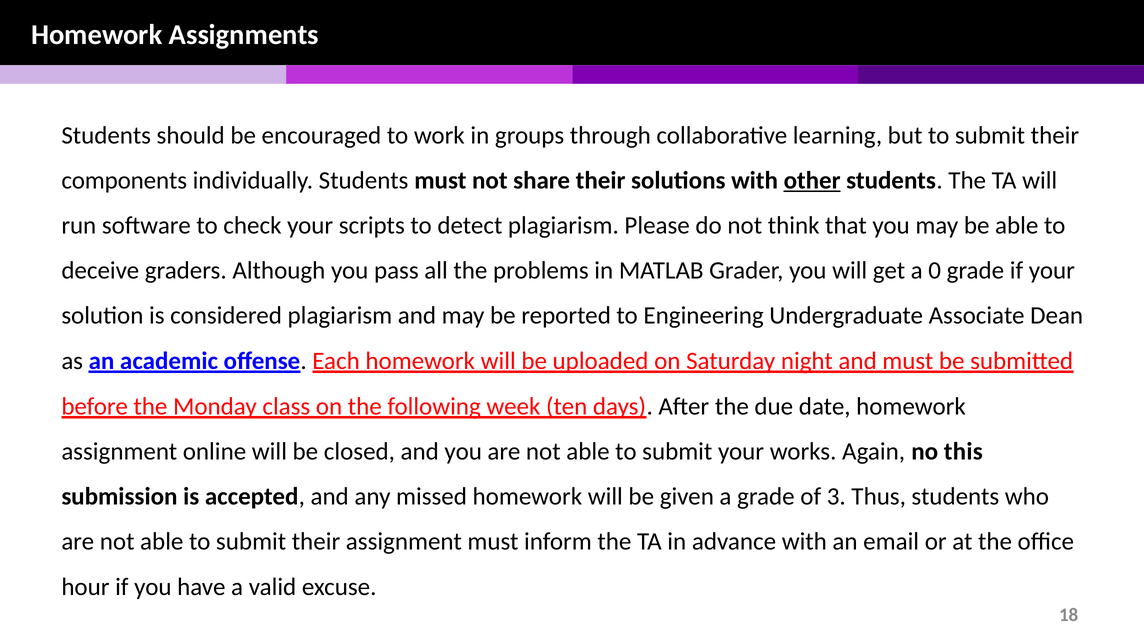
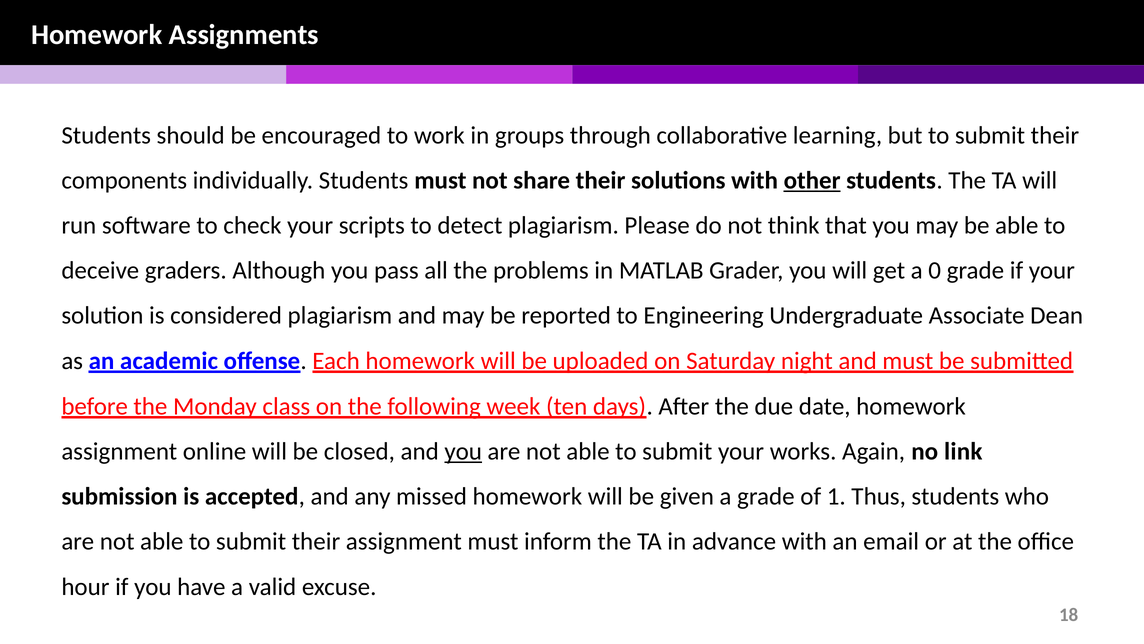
you at (463, 451) underline: none -> present
this: this -> link
3: 3 -> 1
